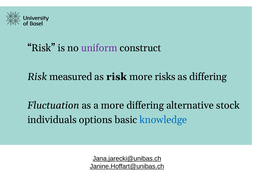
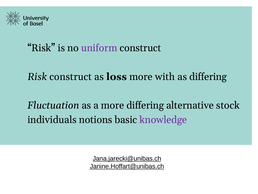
Risk measured: measured -> construct
as risk: risk -> loss
risks: risks -> with
options: options -> notions
knowledge colour: blue -> purple
